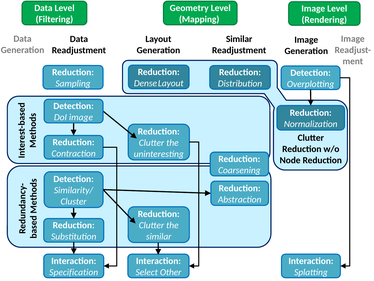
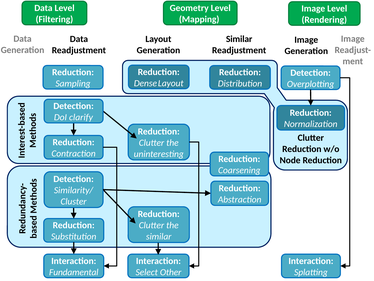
DoI image: image -> clarify
Specification: Specification -> Fundamental
